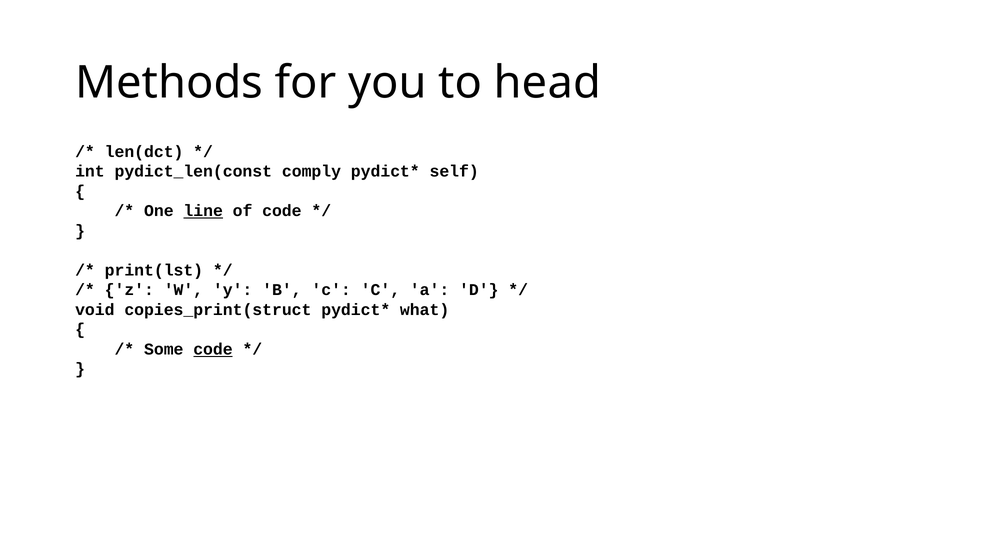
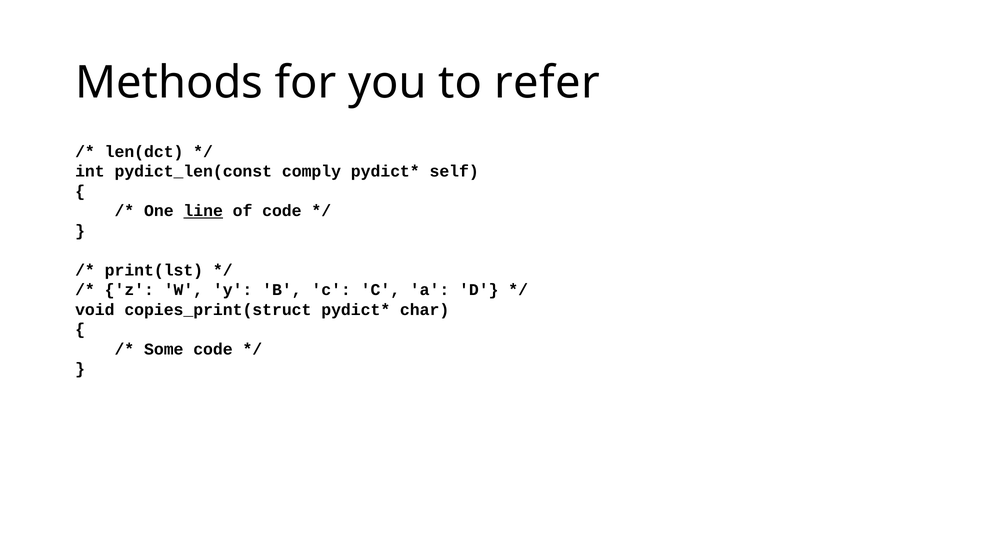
head: head -> refer
what: what -> char
code at (213, 349) underline: present -> none
